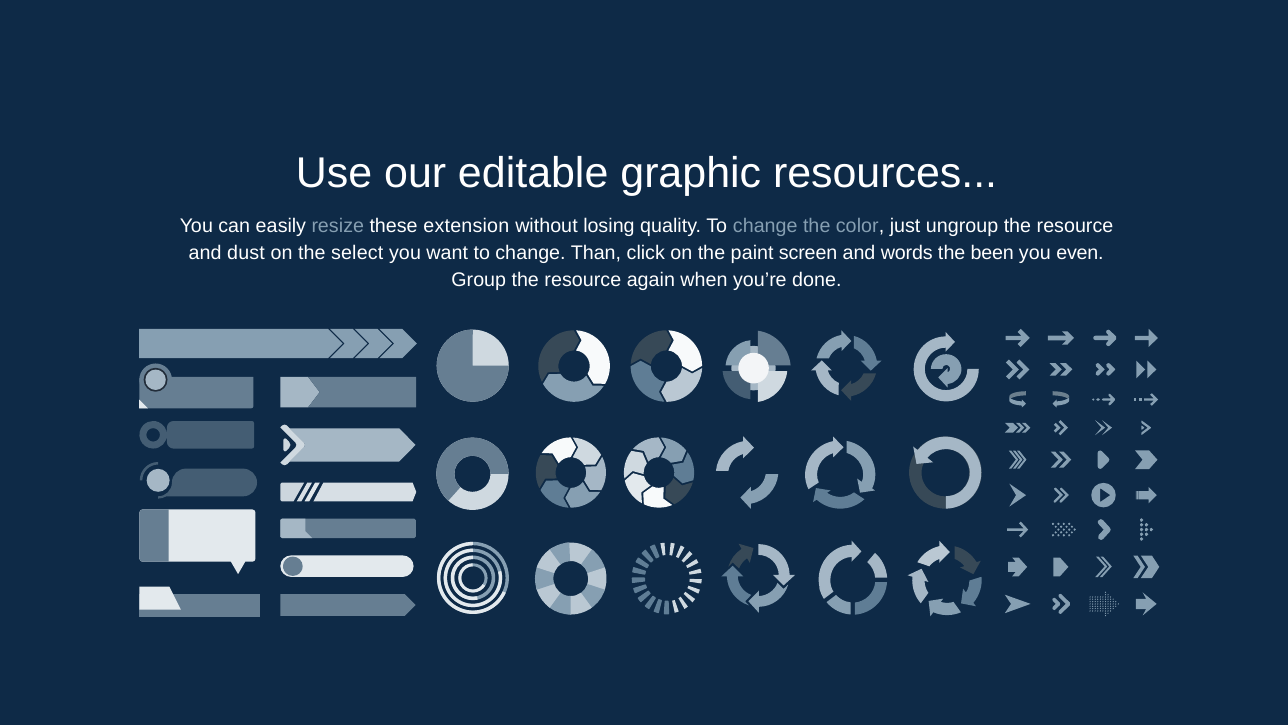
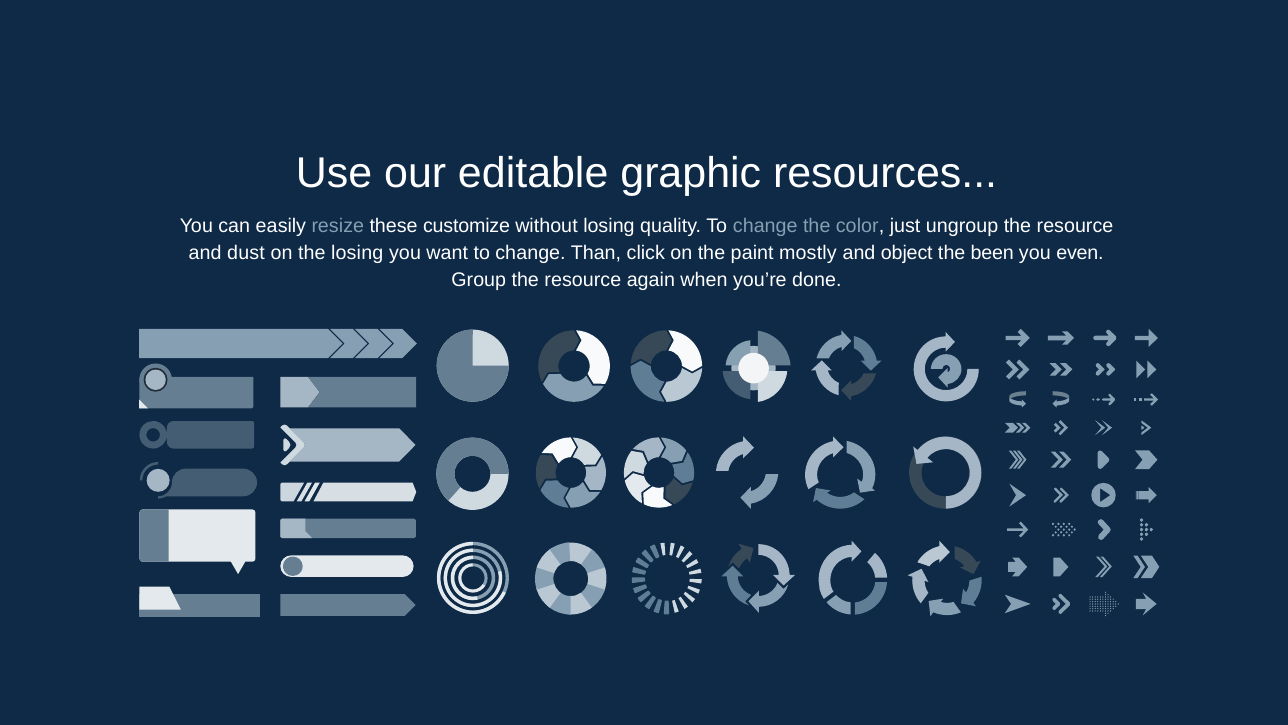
extension: extension -> customize
the select: select -> losing
screen: screen -> mostly
words: words -> object
